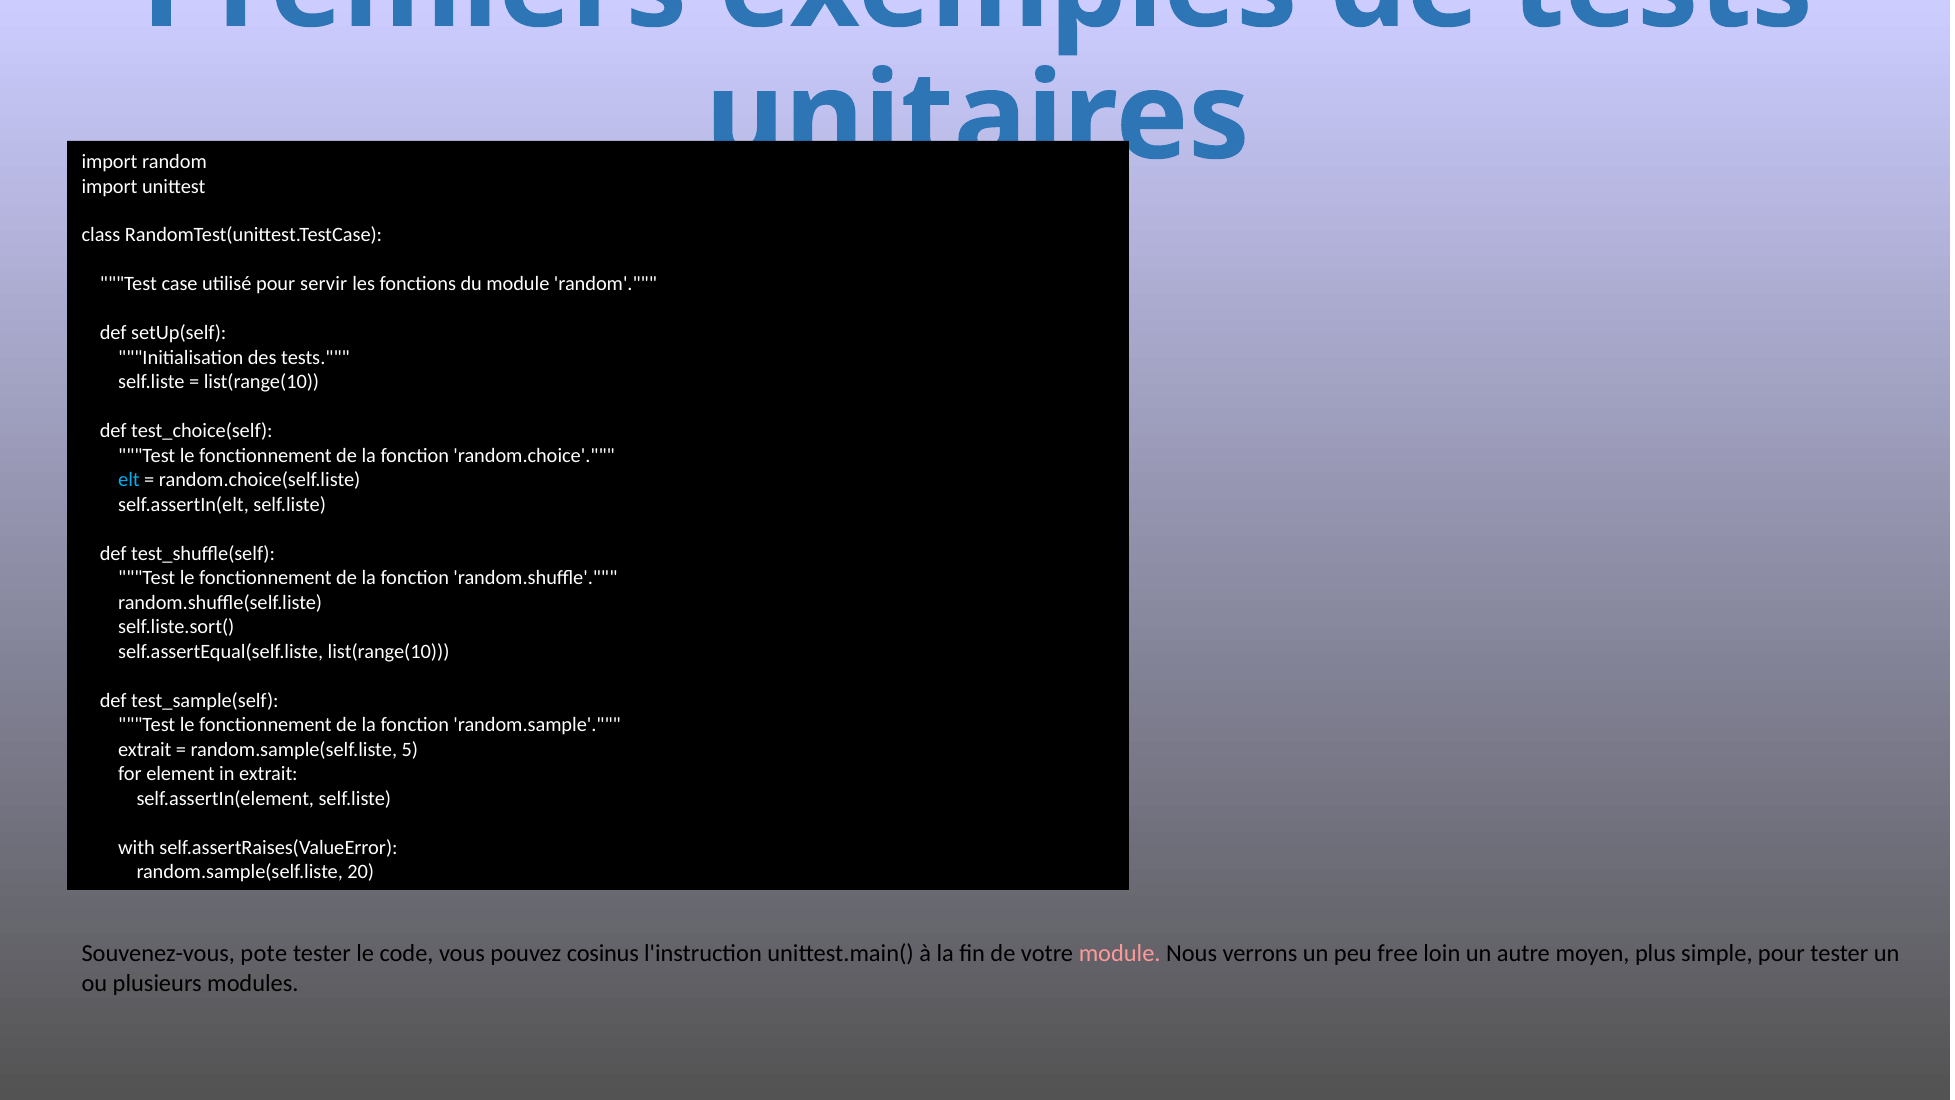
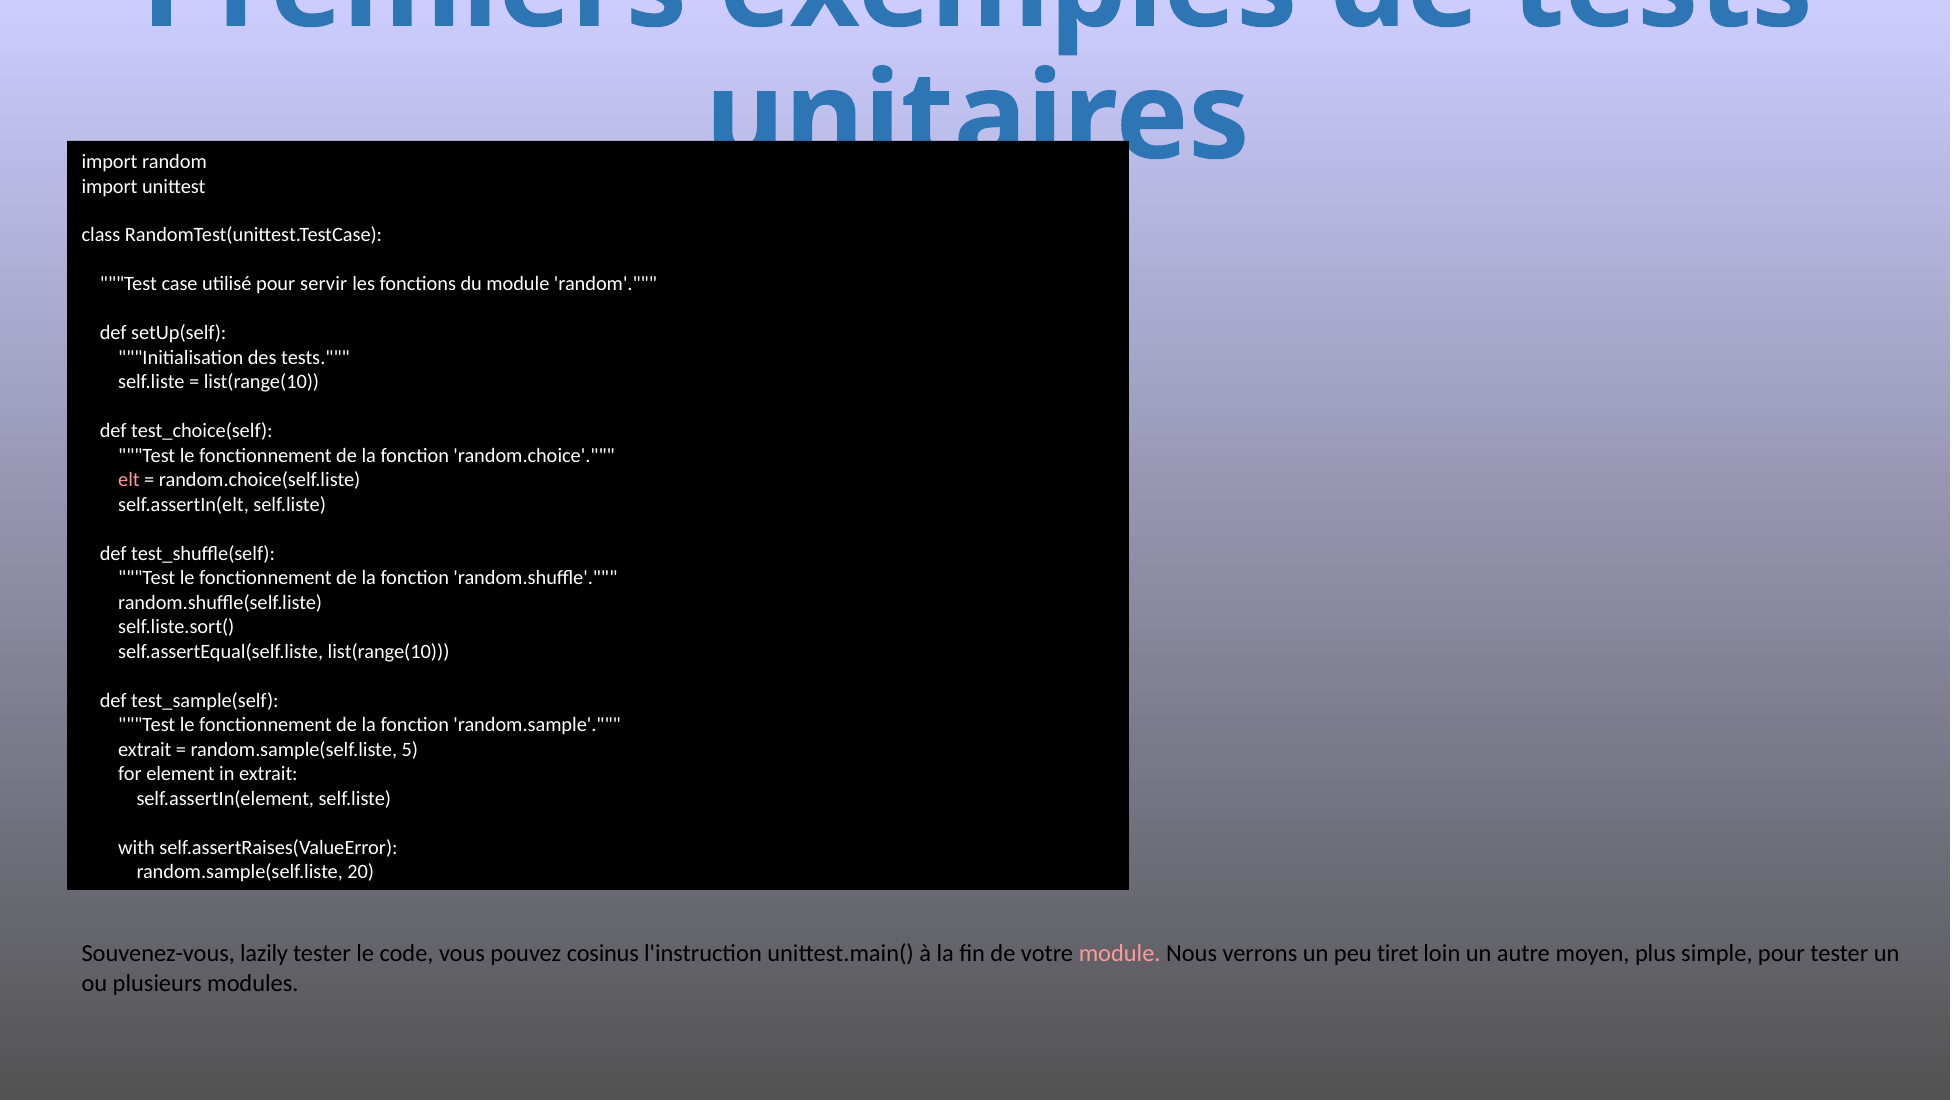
elt colour: light blue -> pink
pote: pote -> lazily
free: free -> tiret
